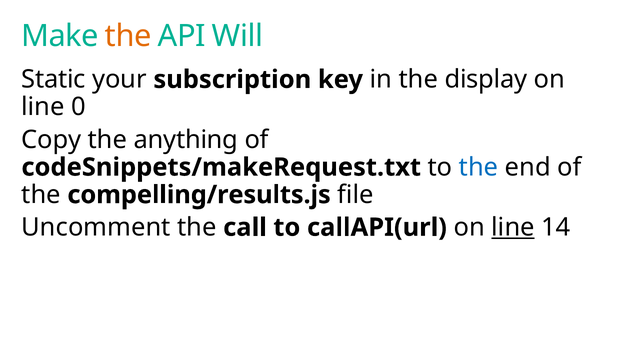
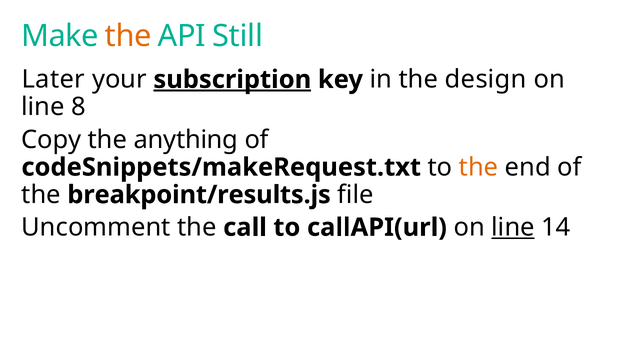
Will: Will -> Still
Static: Static -> Later
subscription underline: none -> present
display: display -> design
0: 0 -> 8
the at (479, 167) colour: blue -> orange
compelling/results.js: compelling/results.js -> breakpoint/results.js
